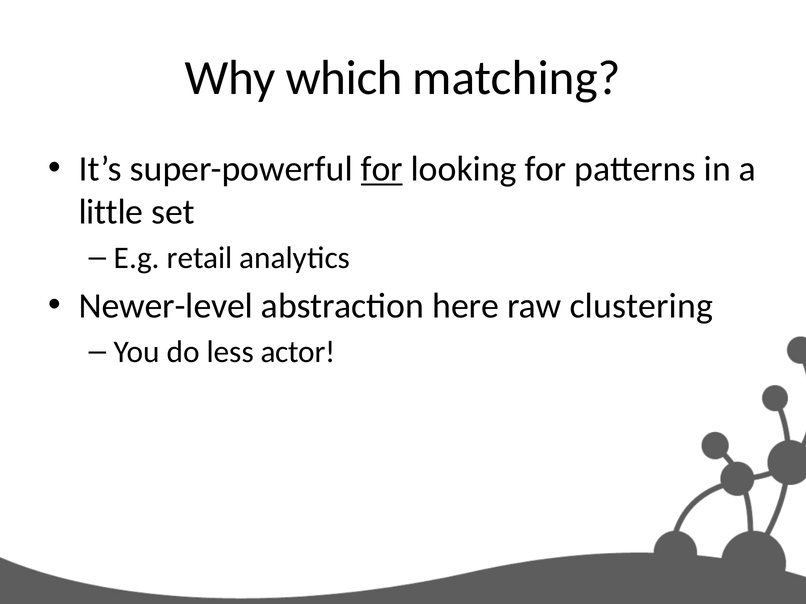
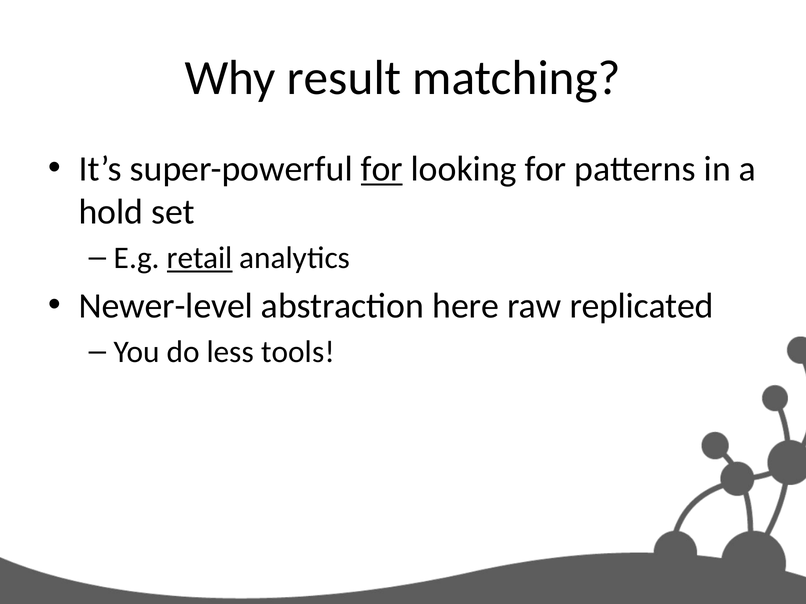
which: which -> result
little: little -> hold
retail underline: none -> present
clustering: clustering -> replicated
actor: actor -> tools
